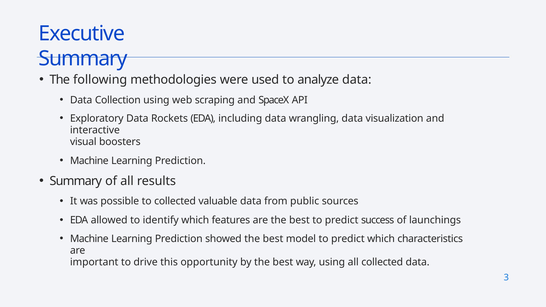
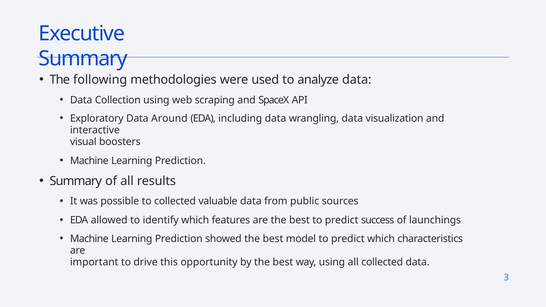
Rockets: Rockets -> Around
